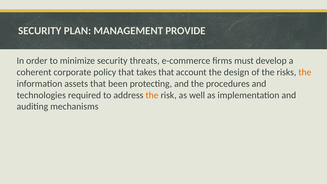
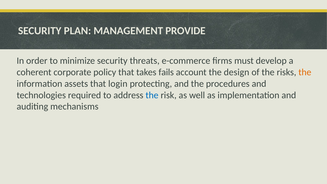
takes that: that -> fails
been: been -> login
the at (152, 95) colour: orange -> blue
